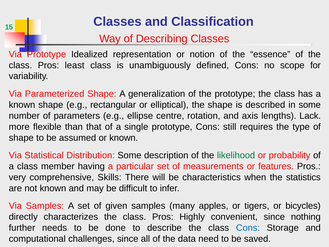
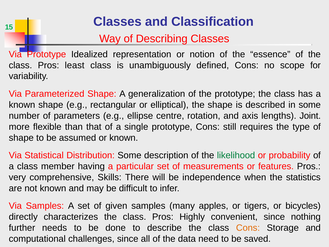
Lack: Lack -> Joint
characteristics: characteristics -> independence
Cons at (248, 228) colour: blue -> orange
